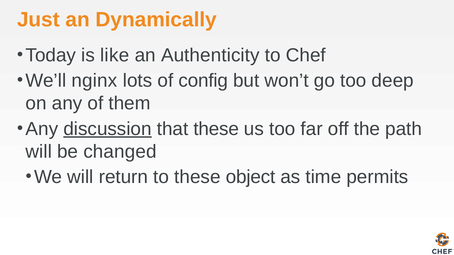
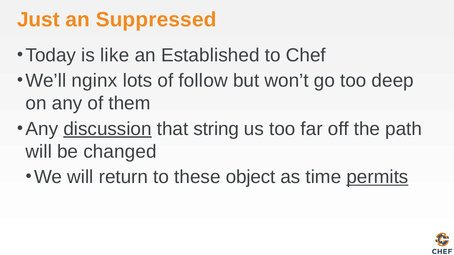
Dynamically: Dynamically -> Suppressed
Authenticity: Authenticity -> Established
config: config -> follow
that these: these -> string
permits underline: none -> present
